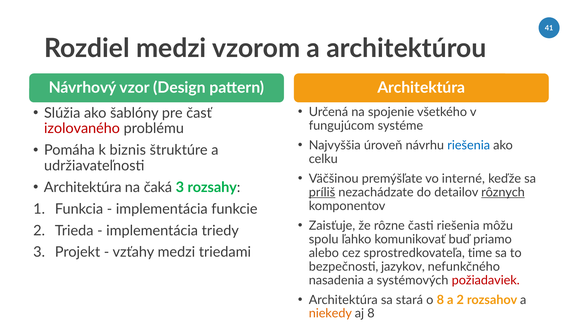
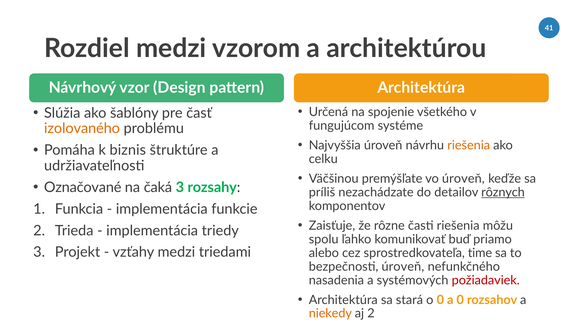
izolovaného colour: red -> orange
riešenia at (469, 145) colour: blue -> orange
vo interné: interné -> úroveň
Architektúra at (83, 187): Architektúra -> Označované
príliš underline: present -> none
bezpečnosti jazykov: jazykov -> úroveň
o 8: 8 -> 0
a 2: 2 -> 0
aj 8: 8 -> 2
